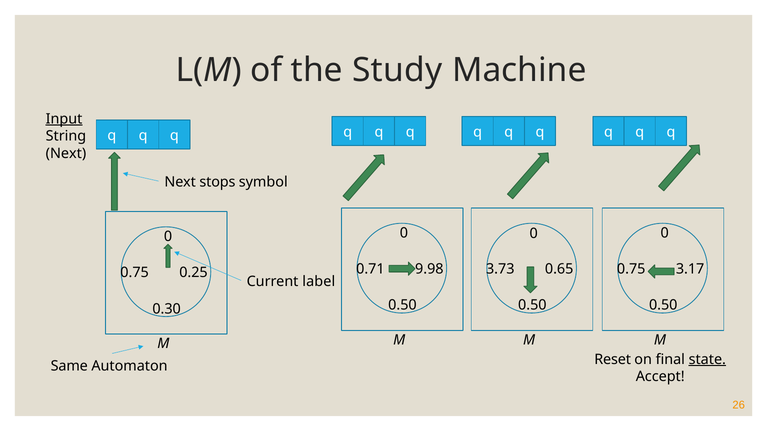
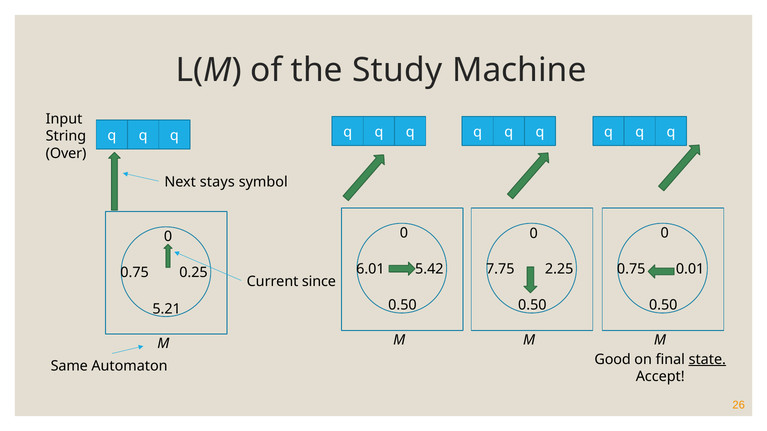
Input underline: present -> none
Next at (66, 153): Next -> Over
stops: stops -> stays
0.71: 0.71 -> 6.01
9.98: 9.98 -> 5.42
3.73: 3.73 -> 7.75
0.65: 0.65 -> 2.25
3.17: 3.17 -> 0.01
label: label -> since
0.30: 0.30 -> 5.21
Reset: Reset -> Good
